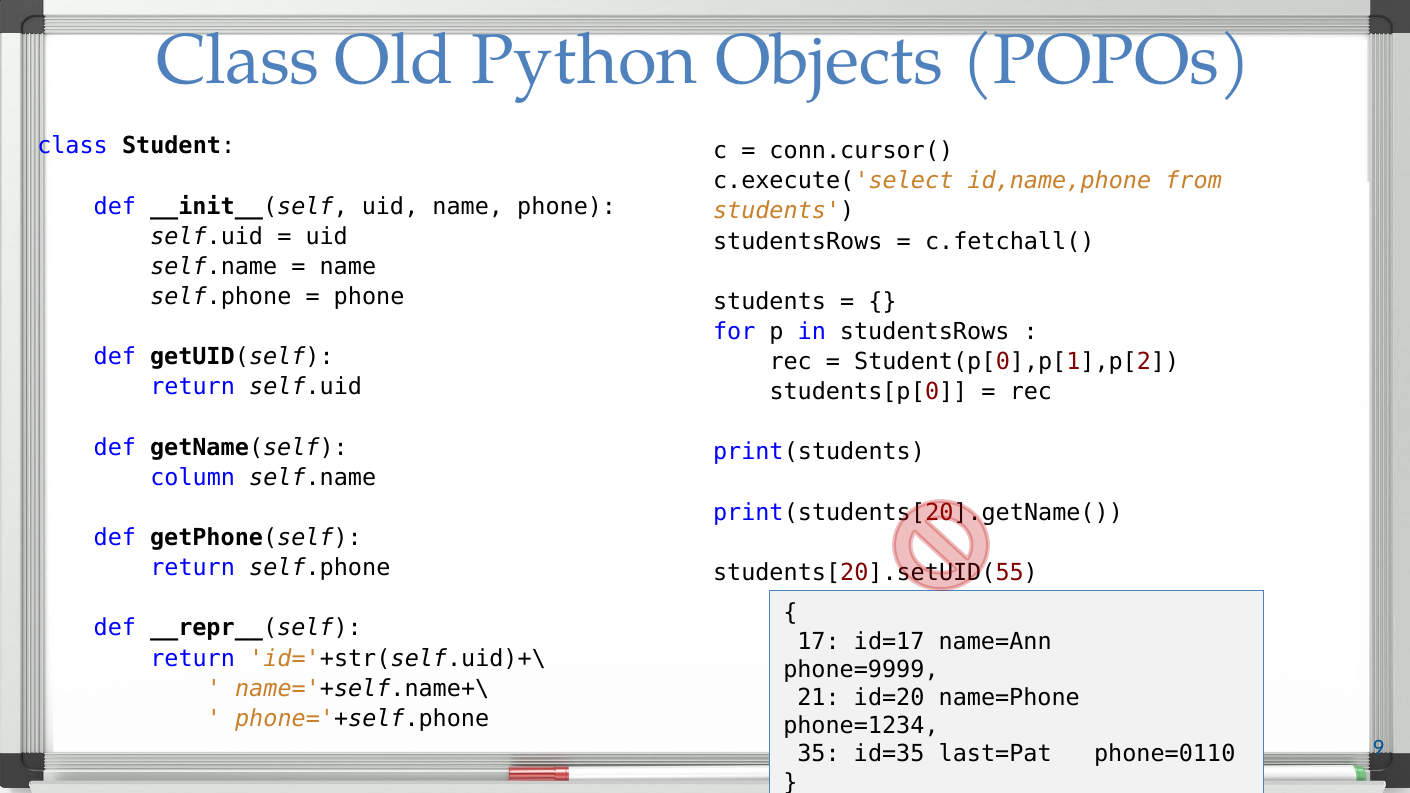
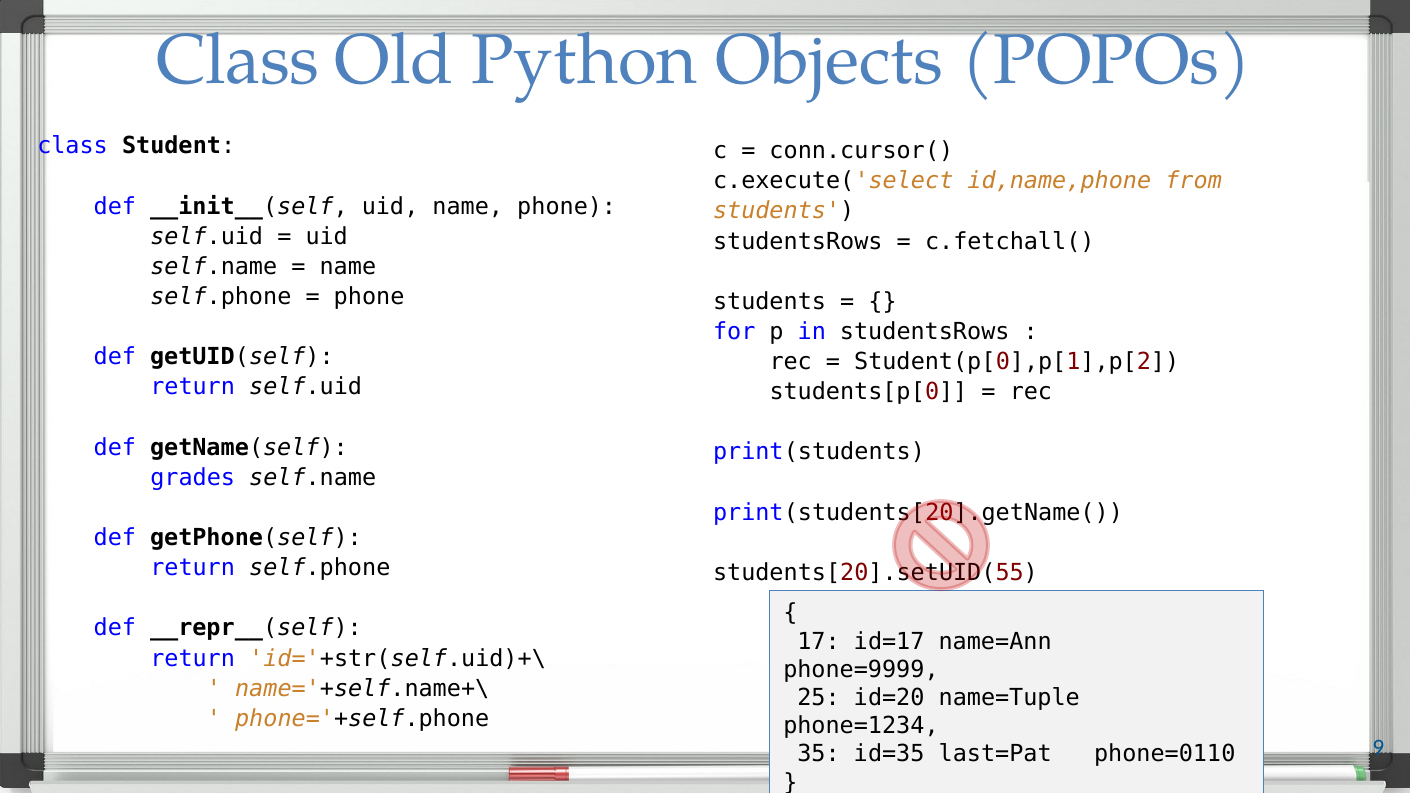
column: column -> grades
21: 21 -> 25
name=Phone: name=Phone -> name=Tuple
